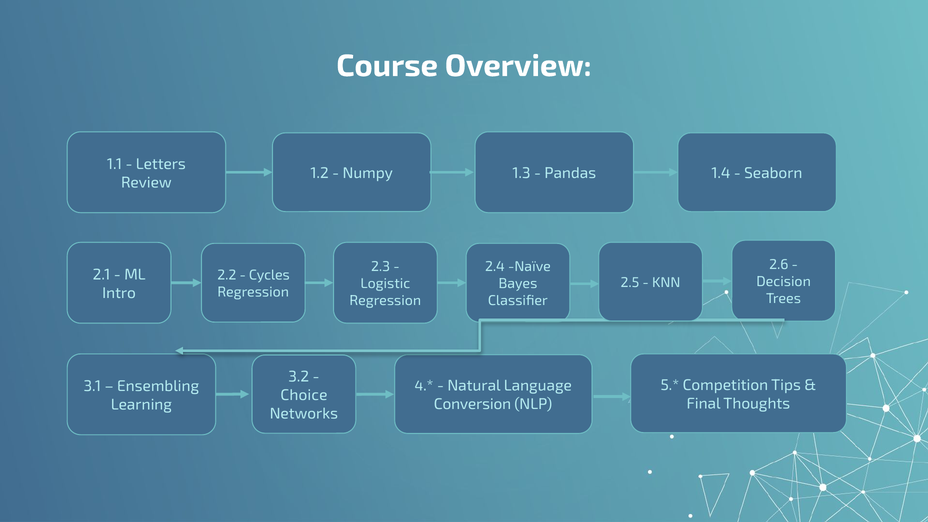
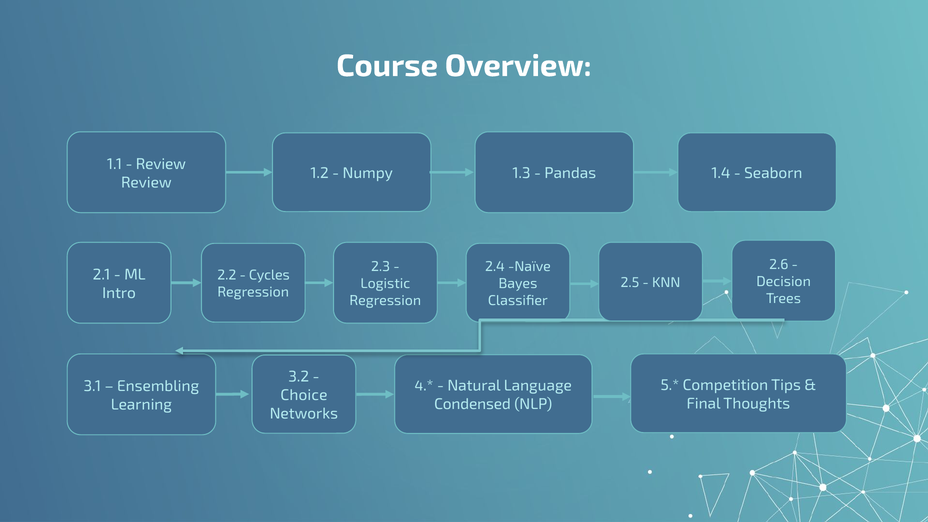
Letters at (161, 164): Letters -> Review
Conversion: Conversion -> Condensed
